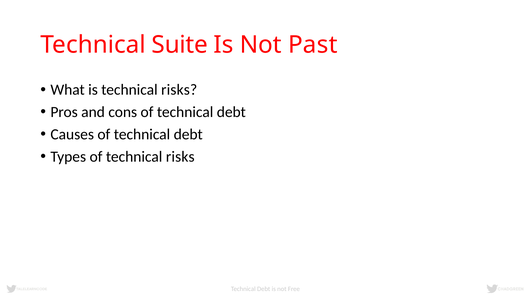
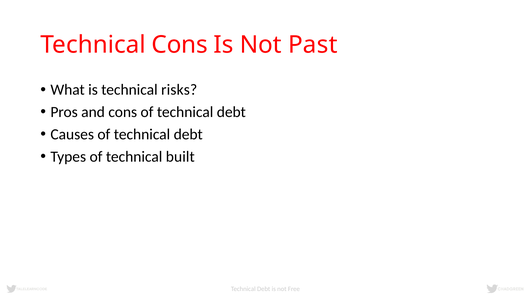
Technical Suite: Suite -> Cons
of technical risks: risks -> built
